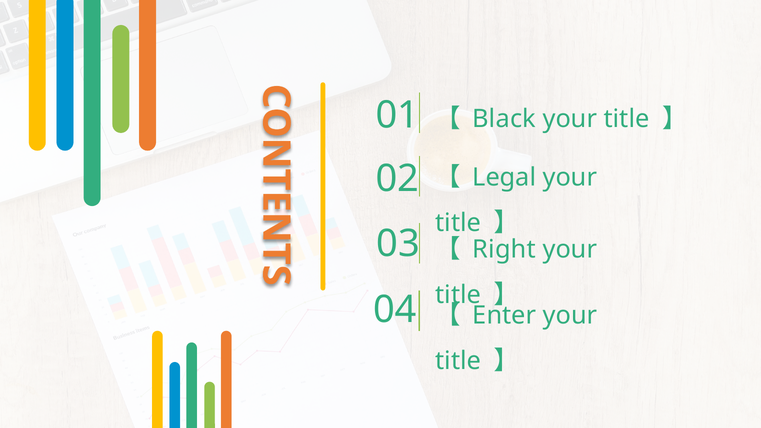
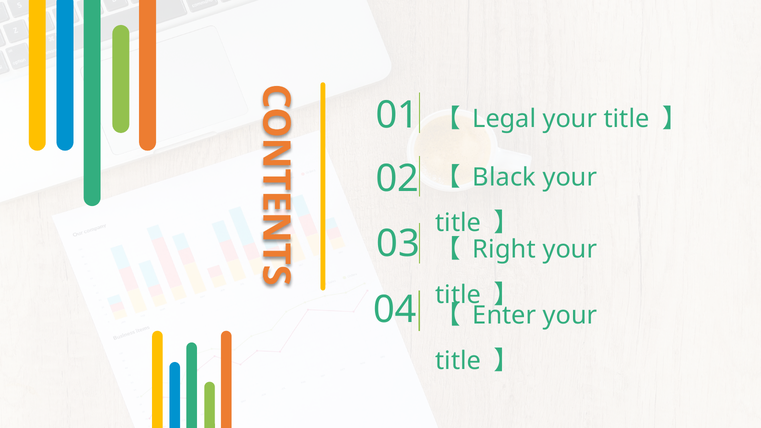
Black: Black -> Legal
Legal: Legal -> Black
